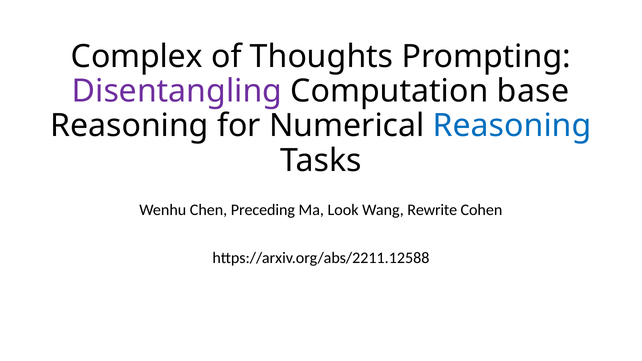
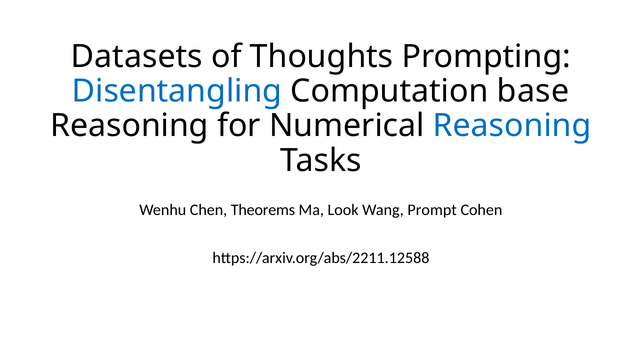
Complex: Complex -> Datasets
Disentangling colour: purple -> blue
Preceding: Preceding -> Theorems
Rewrite: Rewrite -> Prompt
